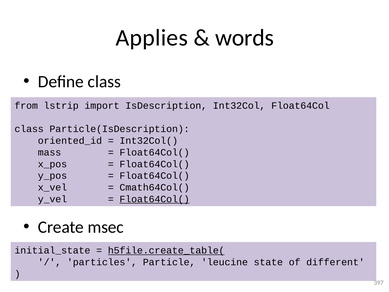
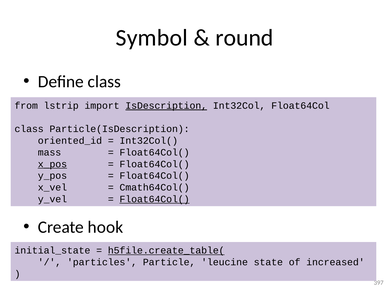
Applies: Applies -> Symbol
words: words -> round
IsDescription underline: none -> present
x_pos underline: none -> present
msec: msec -> hook
different: different -> increased
